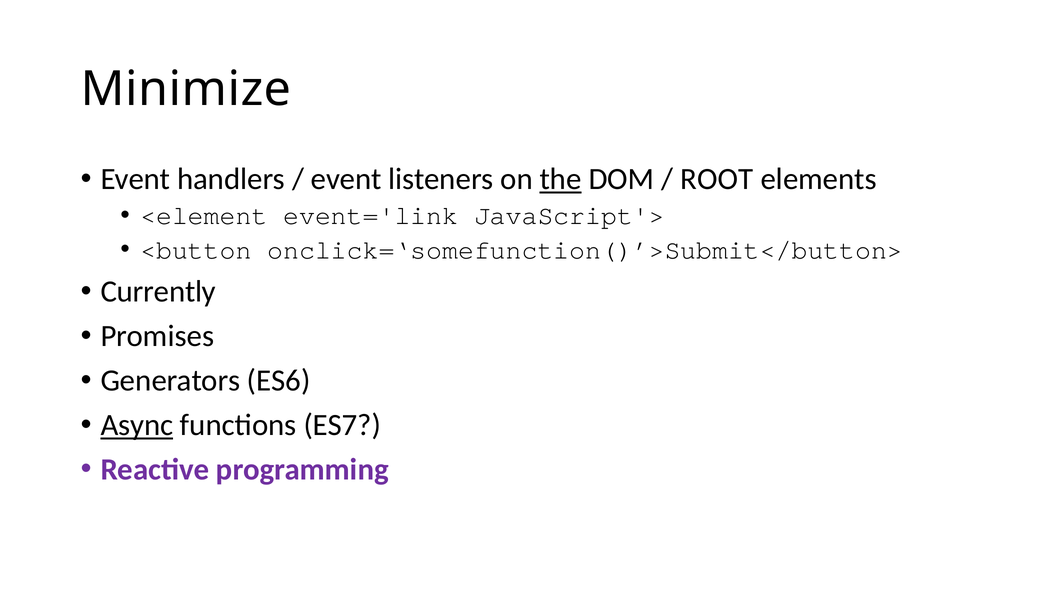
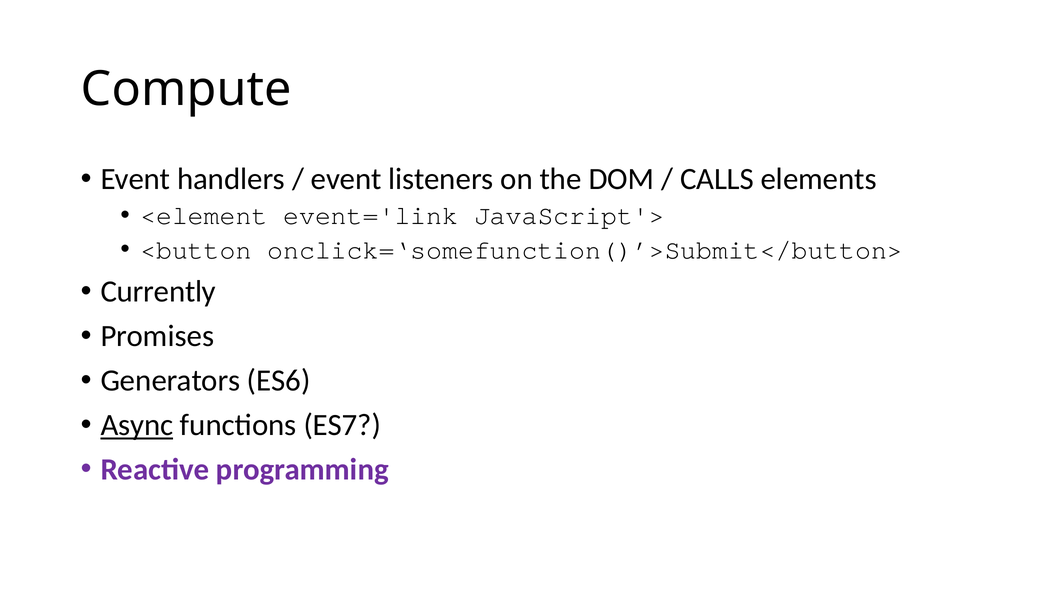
Minimize: Minimize -> Compute
the underline: present -> none
ROOT: ROOT -> CALLS
